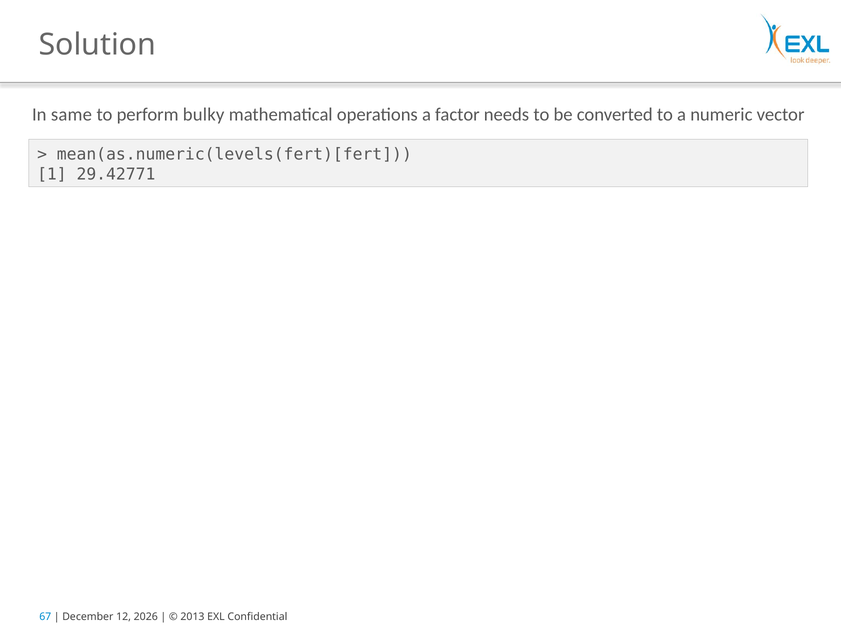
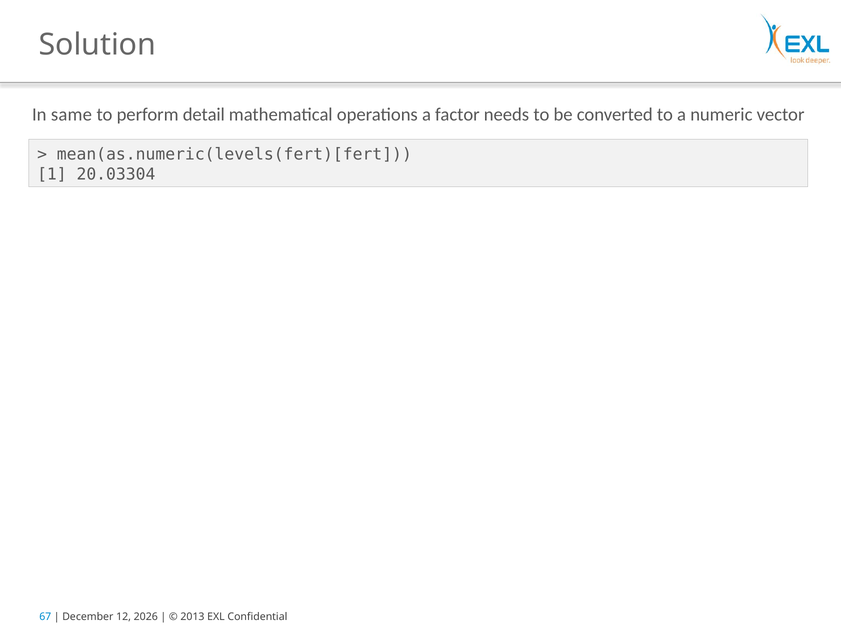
bulky: bulky -> detail
29.42771: 29.42771 -> 20.03304
